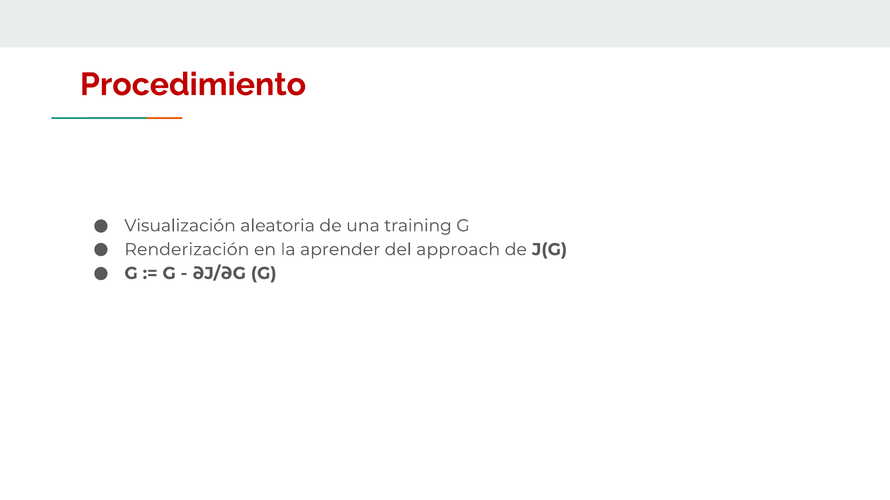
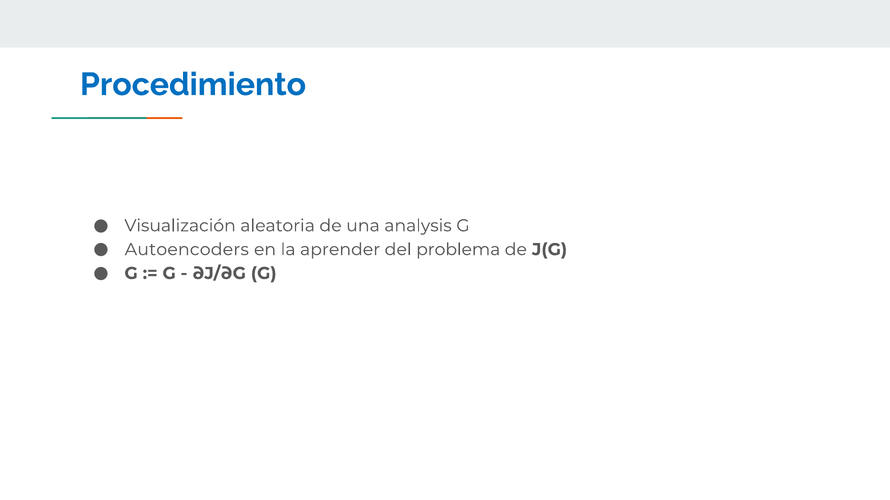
Procedimiento colour: red -> blue
training: training -> analysis
Renderización: Renderización -> Autoencoders
approach: approach -> problema
